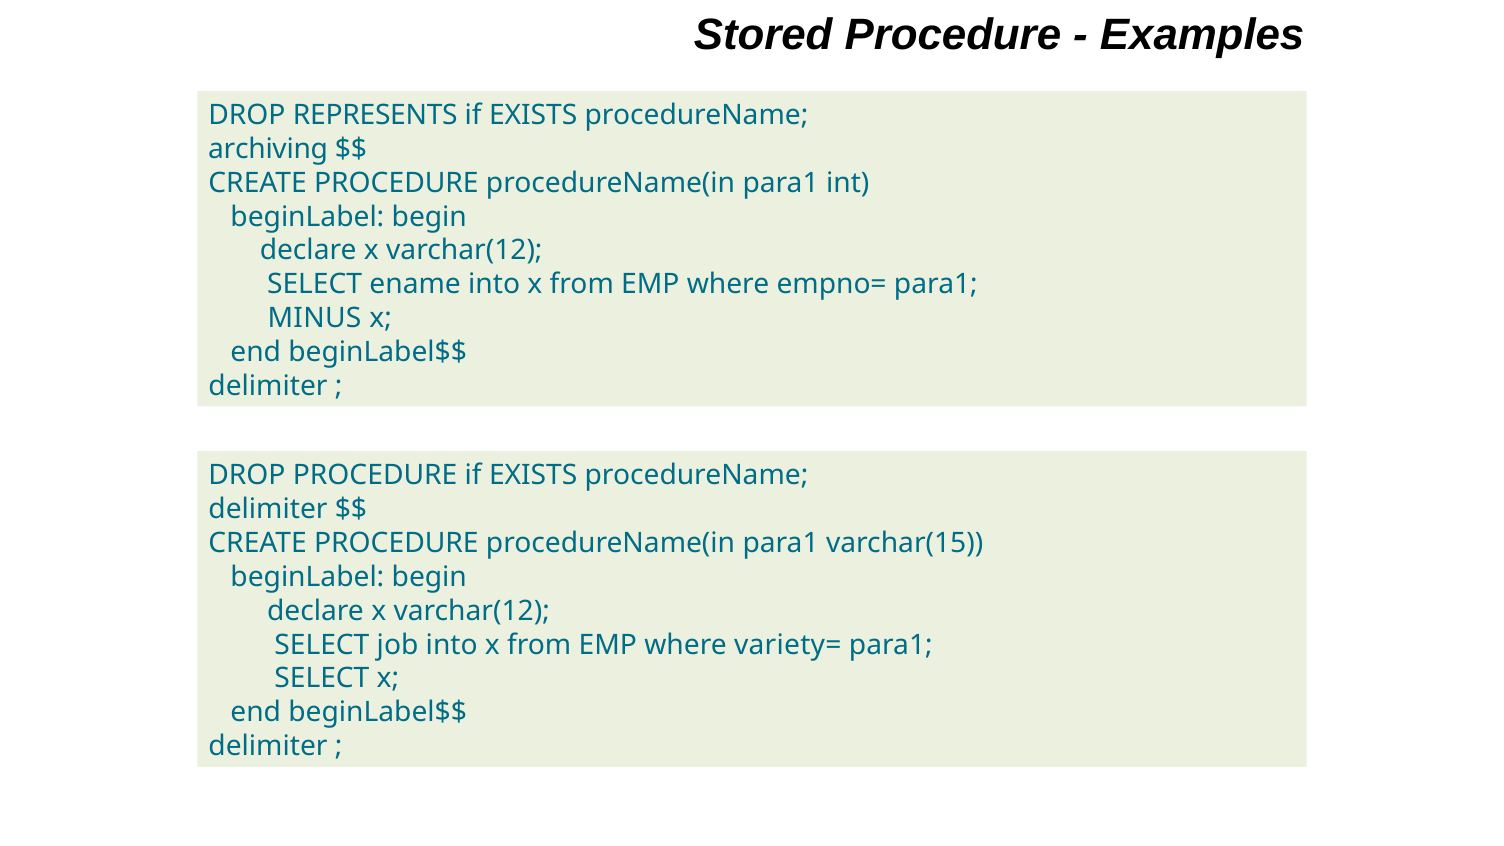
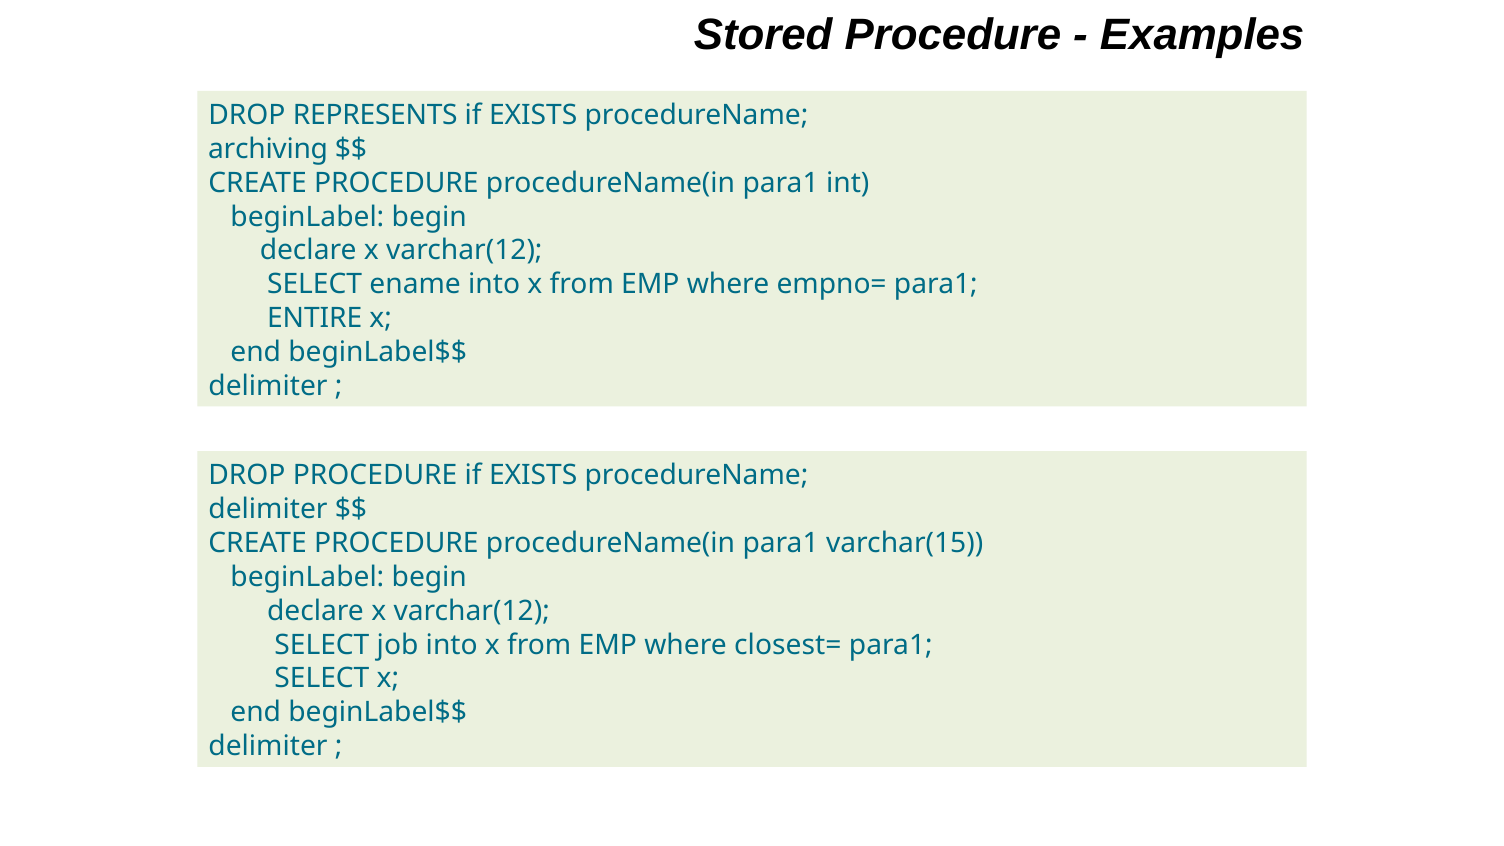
MINUS: MINUS -> ENTIRE
variety=: variety= -> closest=
